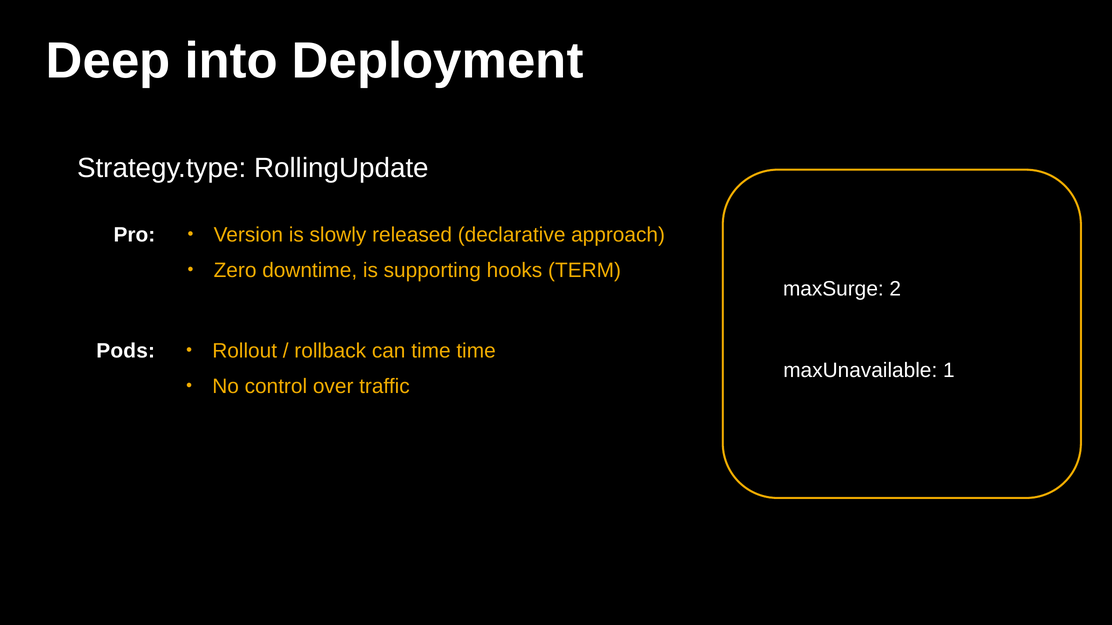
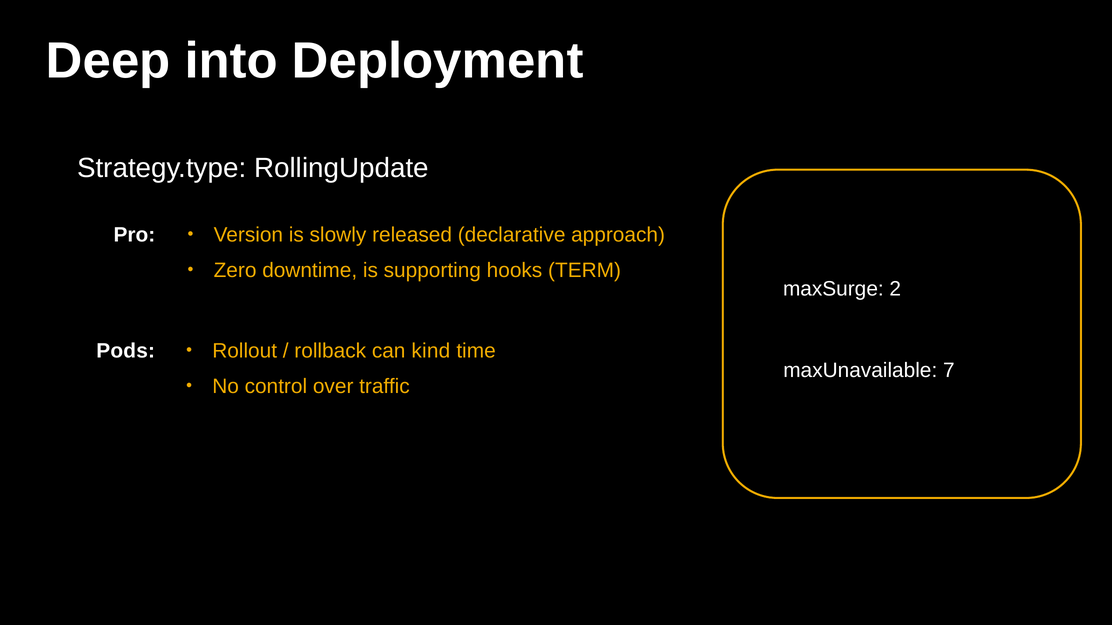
can time: time -> kind
1: 1 -> 7
